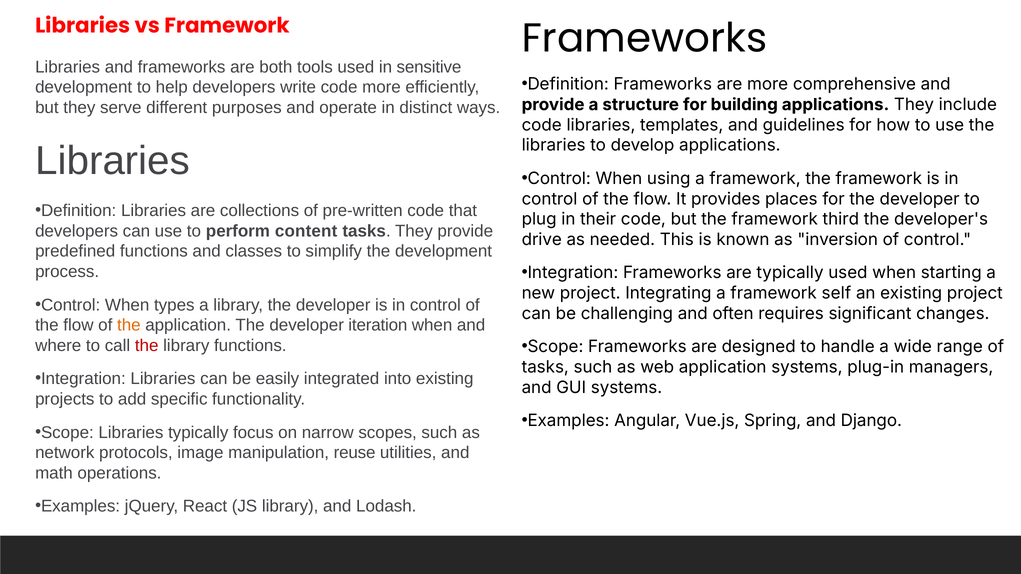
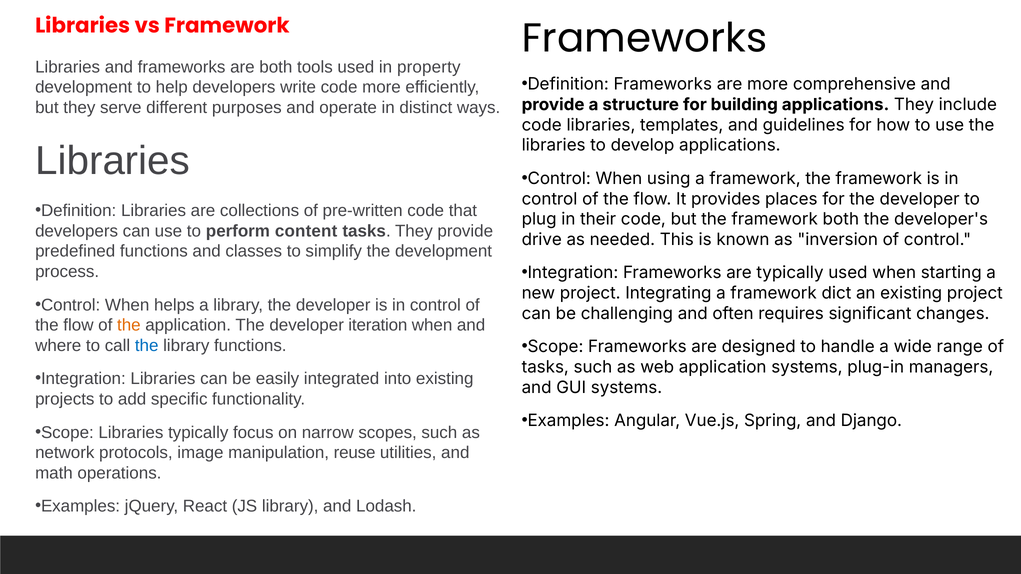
sensitive: sensitive -> property
framework third: third -> both
self: self -> dict
types: types -> helps
the at (147, 346) colour: red -> blue
